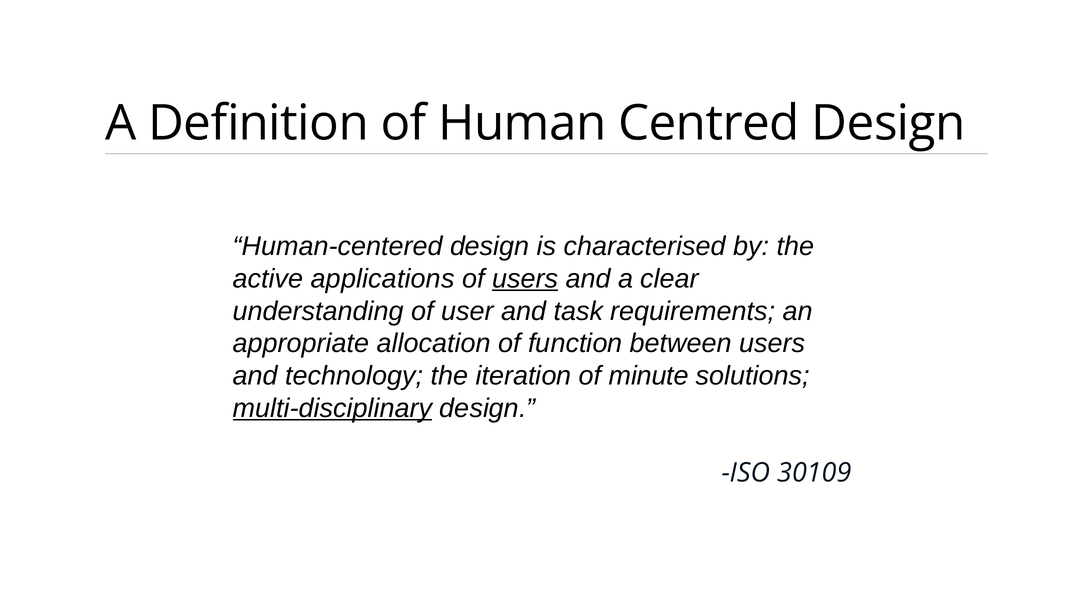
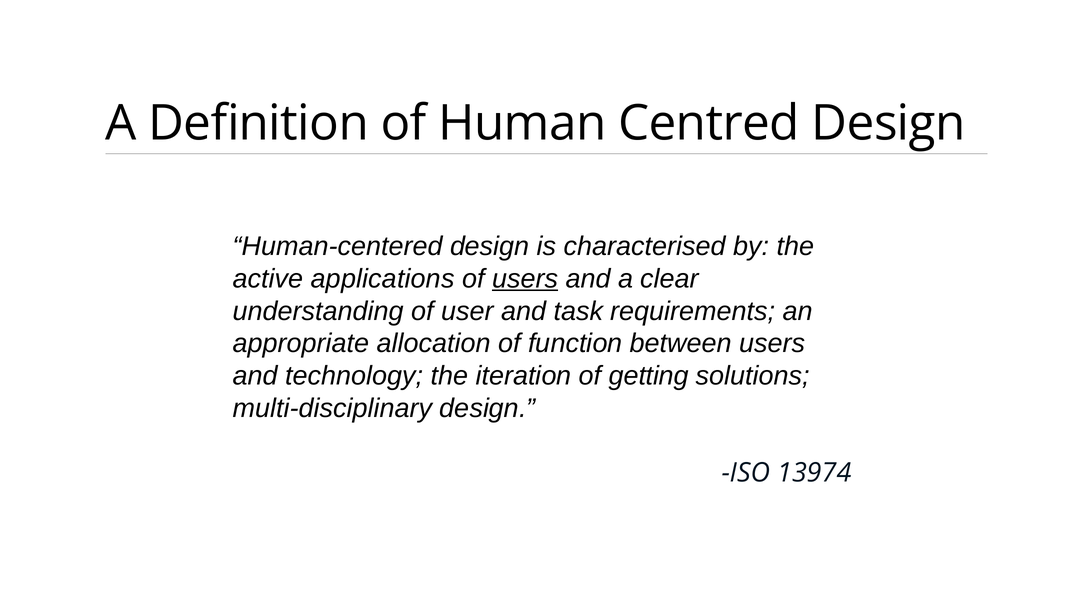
minute: minute -> getting
multi-disciplinary underline: present -> none
30109: 30109 -> 13974
